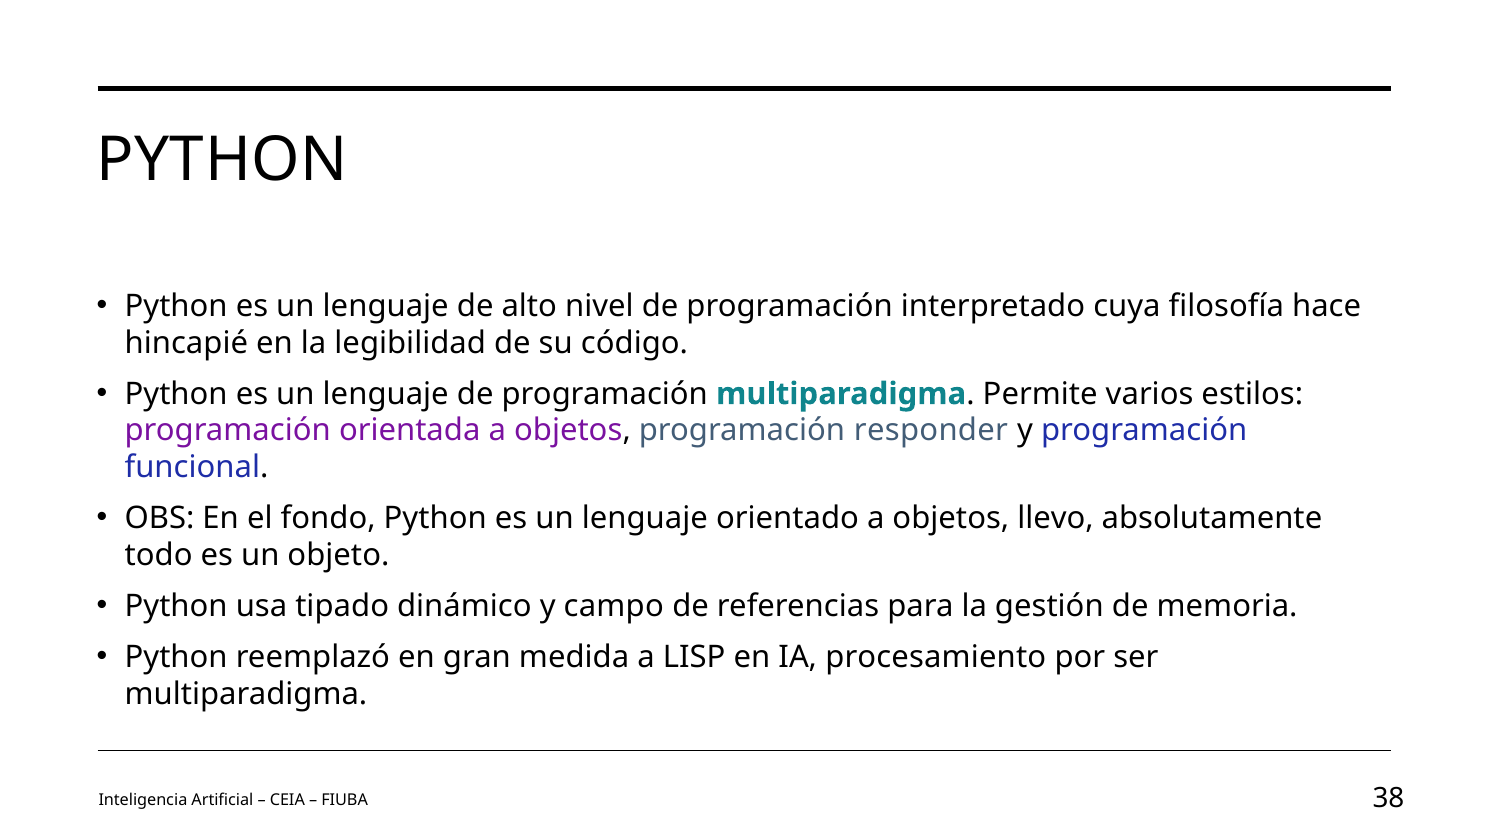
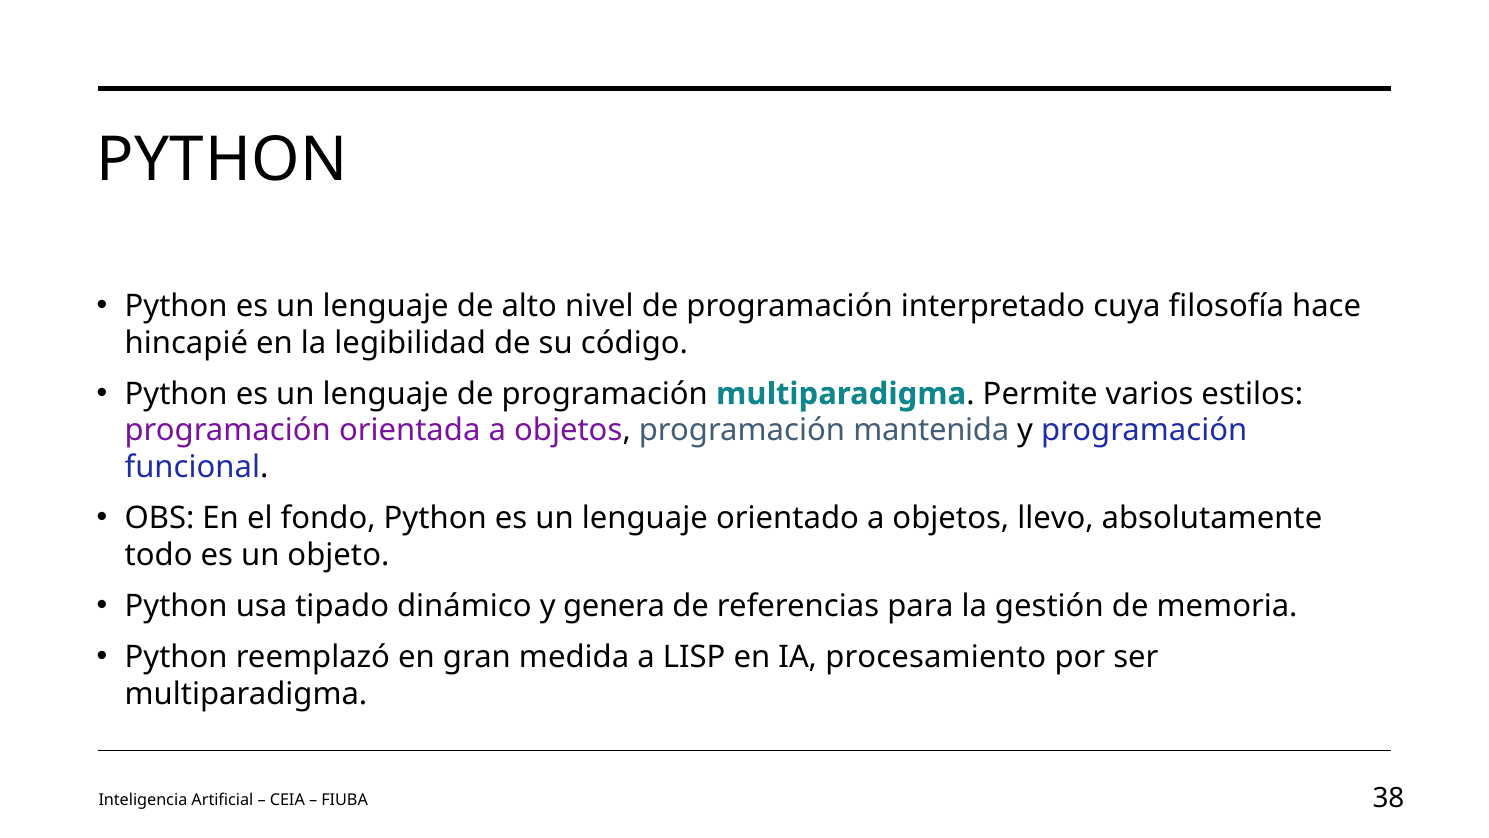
responder: responder -> mantenida
campo: campo -> genera
